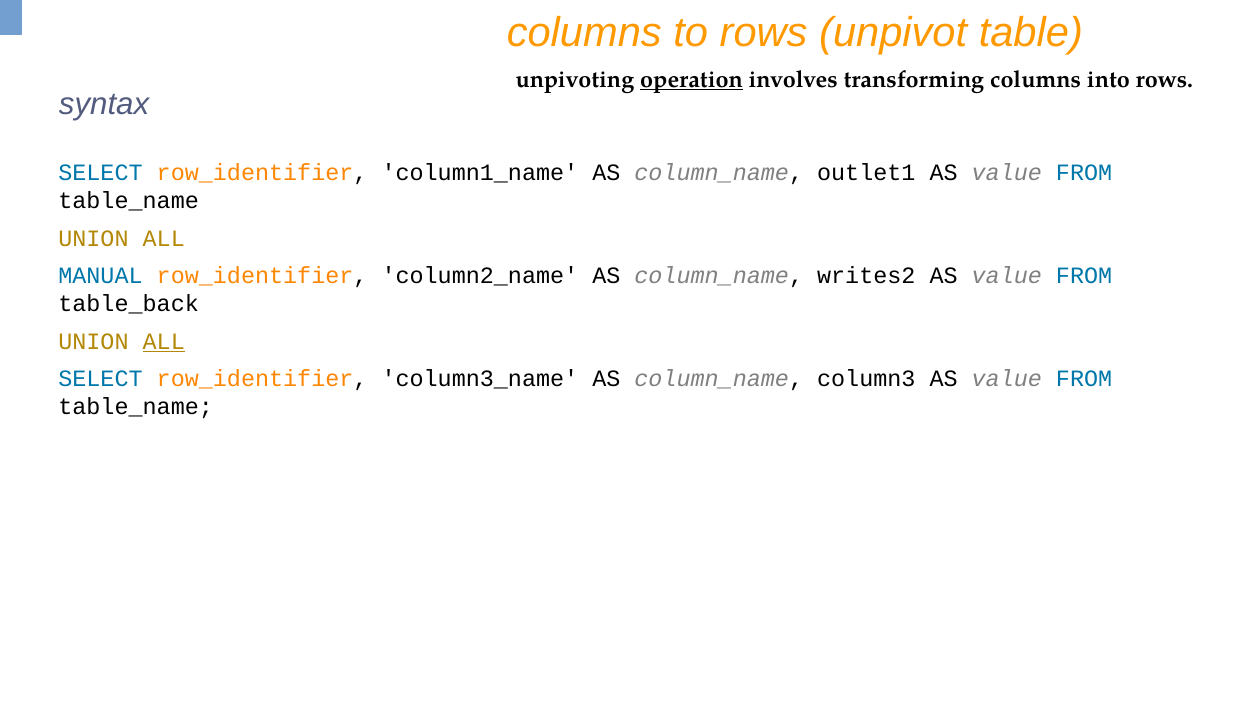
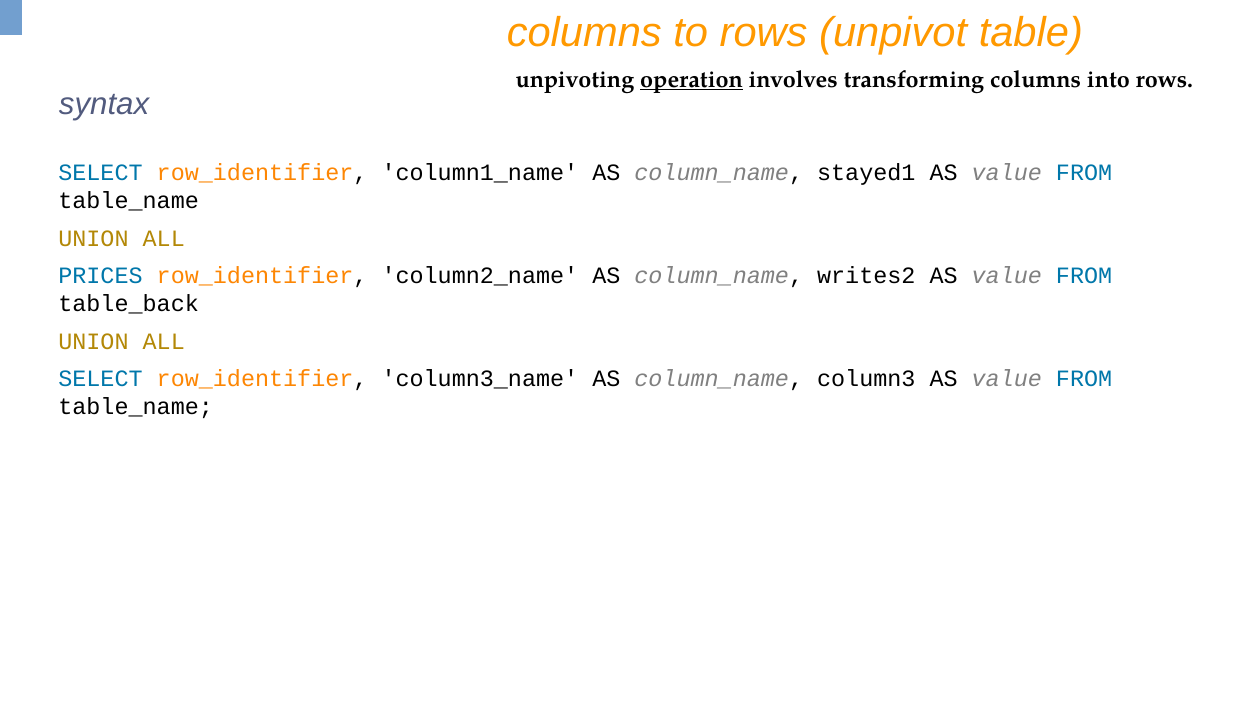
outlet1: outlet1 -> stayed1
MANUAL: MANUAL -> PRICES
ALL at (164, 342) underline: present -> none
